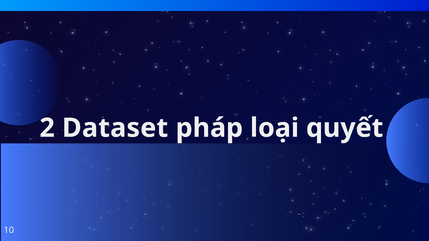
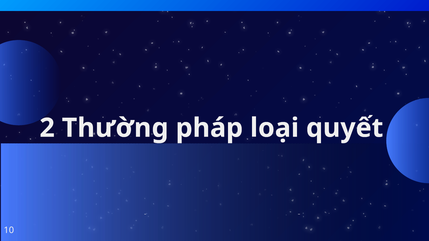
Dataset: Dataset -> Thường
